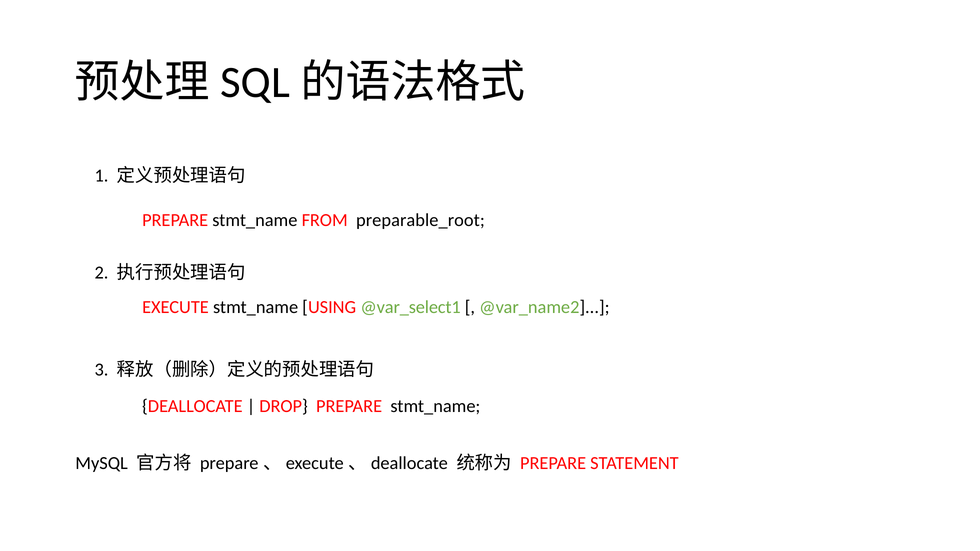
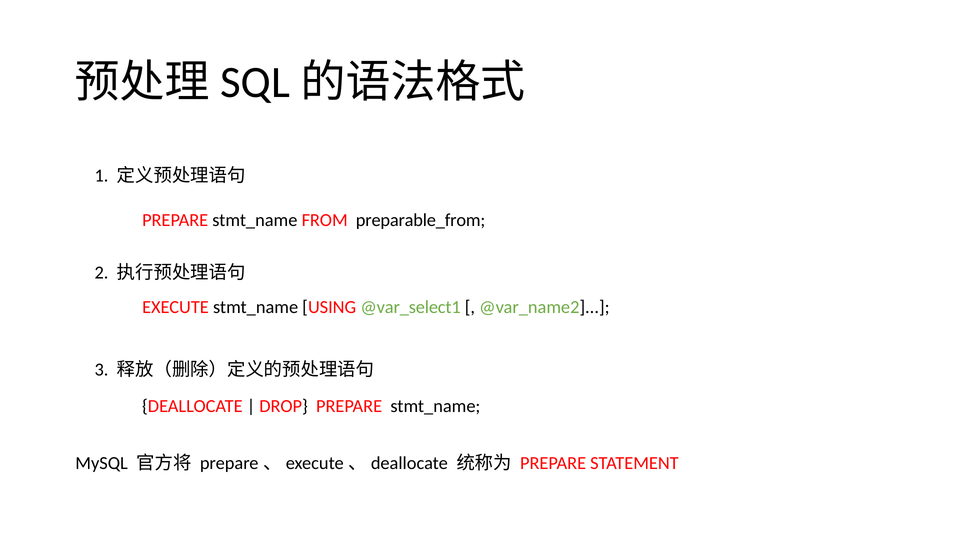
preparable_root: preparable_root -> preparable_from
